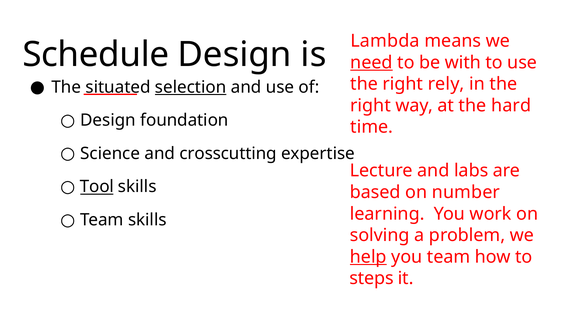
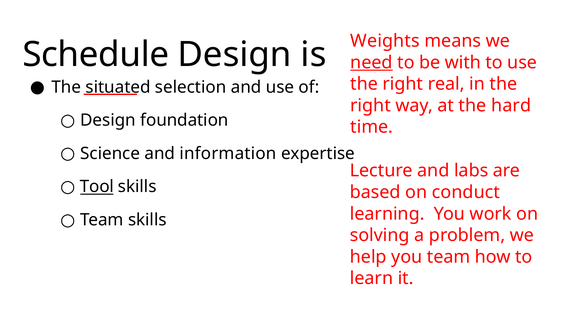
Lambda: Lambda -> Weights
rely: rely -> real
selection underline: present -> none
crosscutting: crosscutting -> information
number: number -> conduct
help underline: present -> none
steps: steps -> learn
